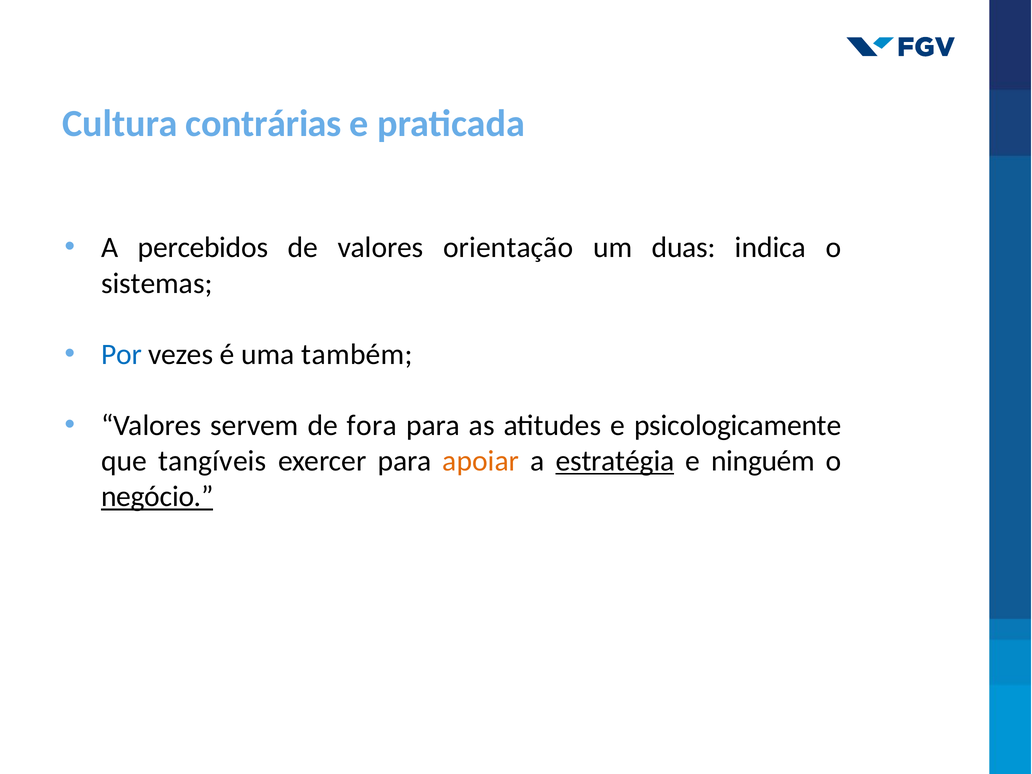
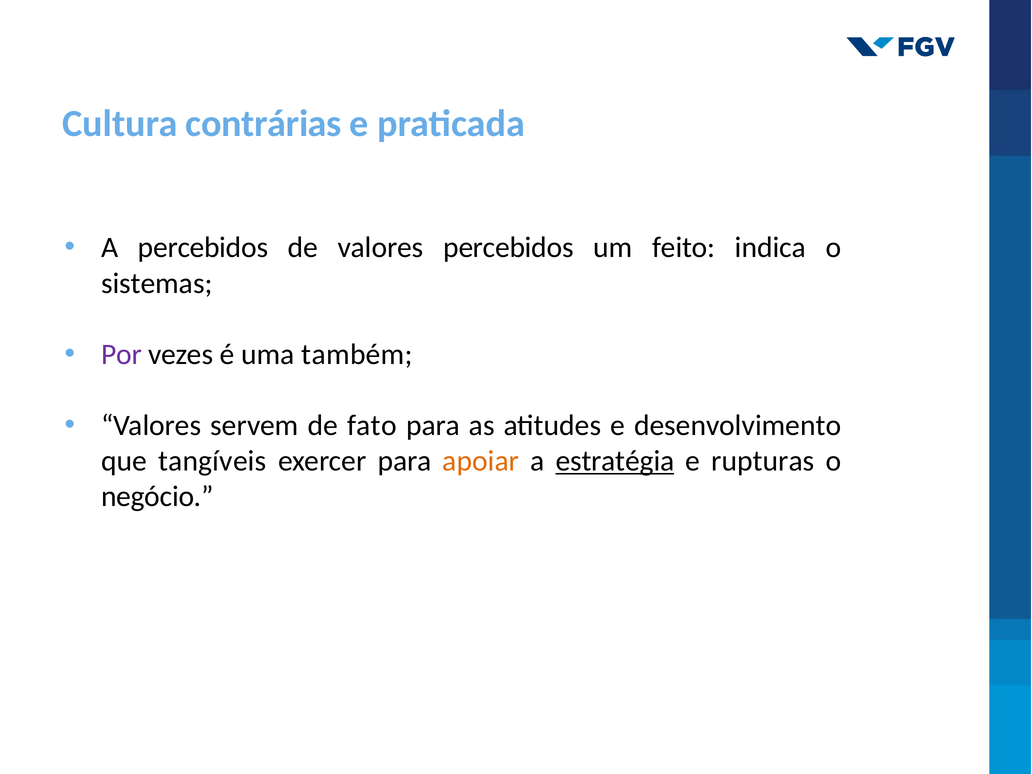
valores orientação: orientação -> percebidos
duas: duas -> feito
Por colour: blue -> purple
fora: fora -> fato
psicologicamente: psicologicamente -> desenvolvimento
ninguém: ninguém -> rupturas
negócio underline: present -> none
